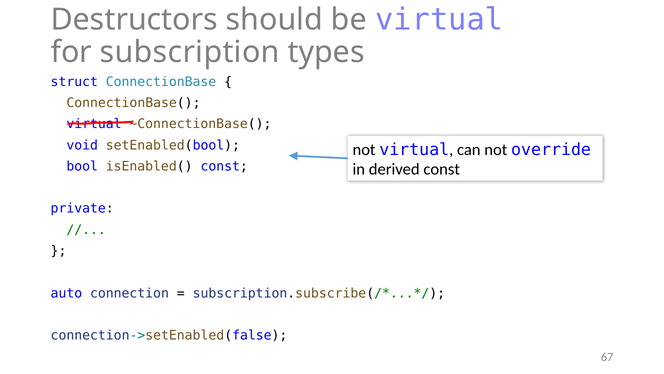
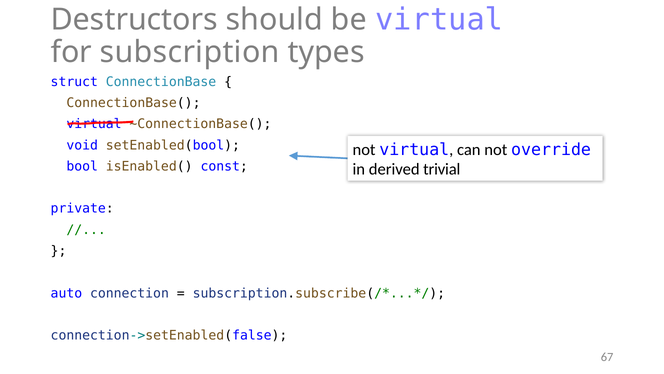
derived const: const -> trivial
